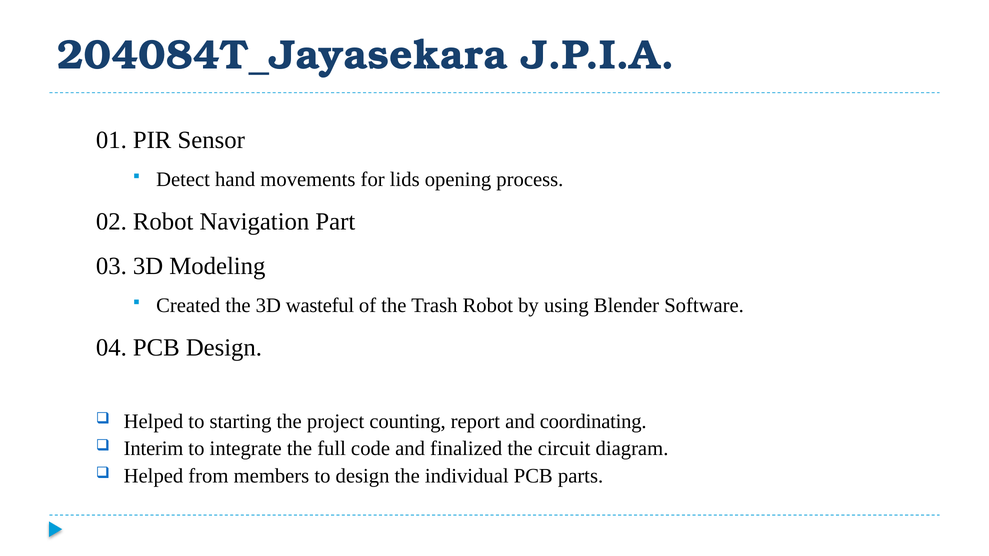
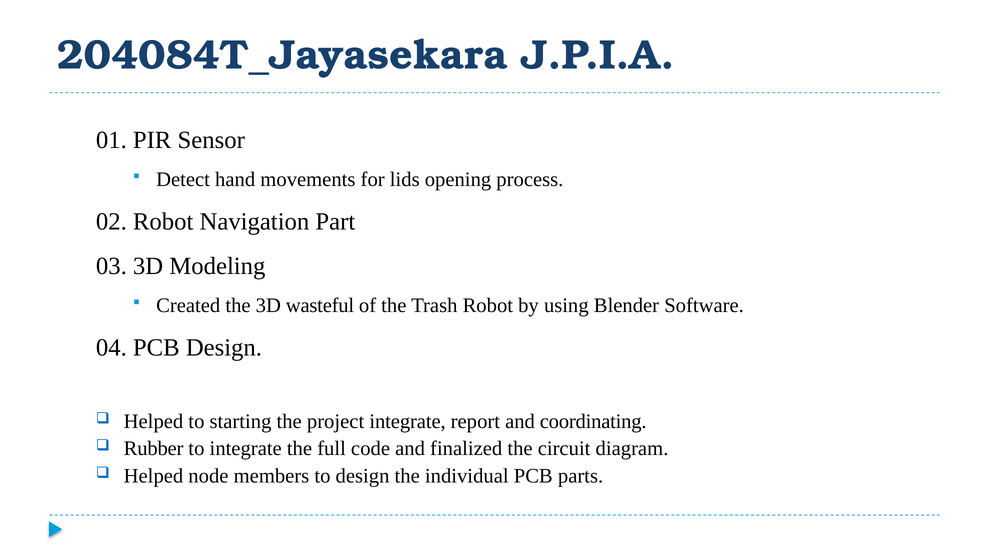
project counting: counting -> integrate
Interim: Interim -> Rubber
from: from -> node
